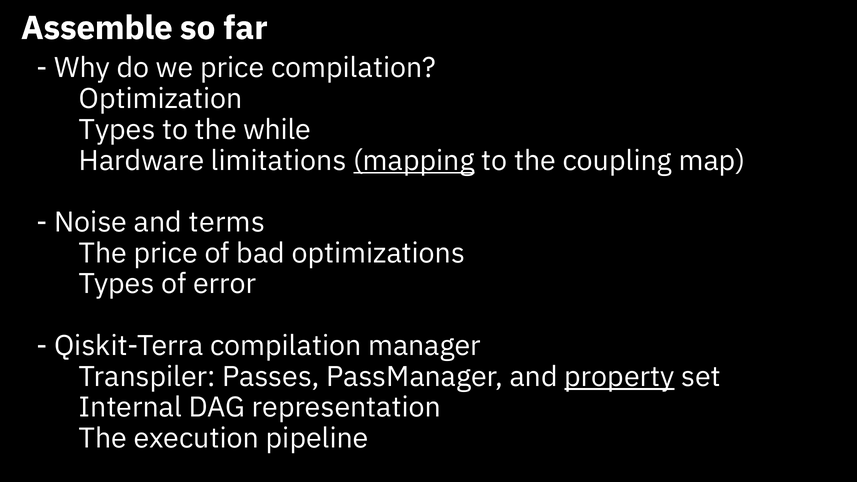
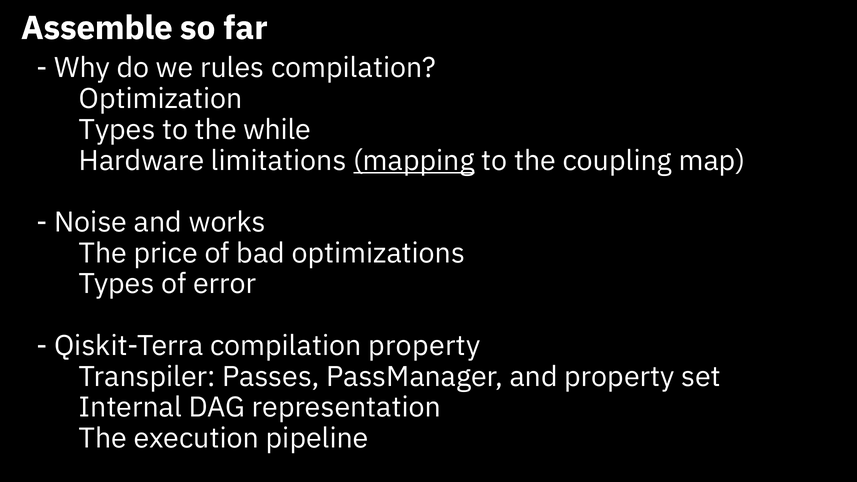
we price: price -> rules
terms: terms -> works
compilation manager: manager -> property
property at (619, 377) underline: present -> none
